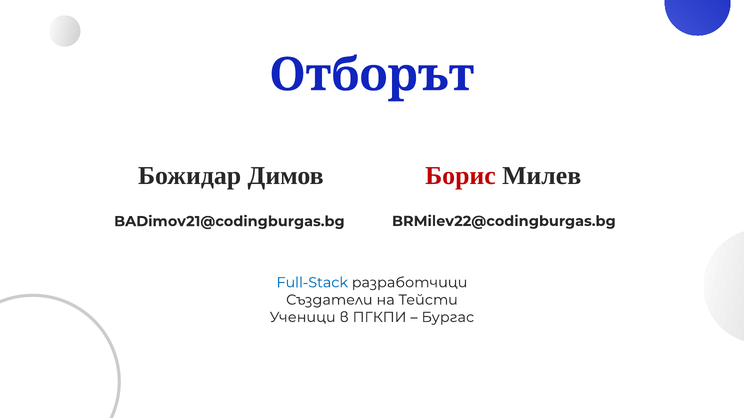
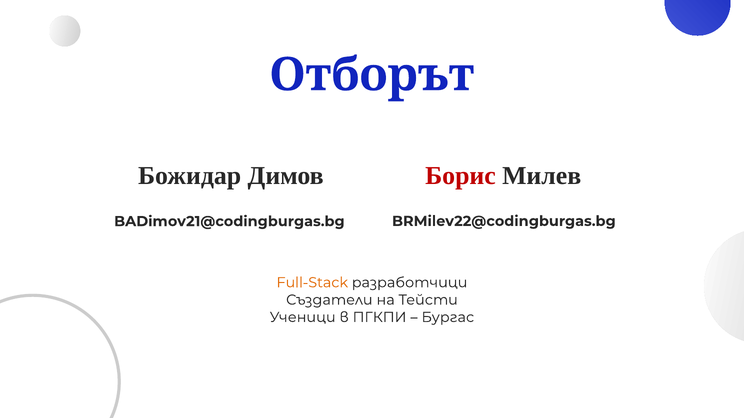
Full-Stack colour: blue -> orange
